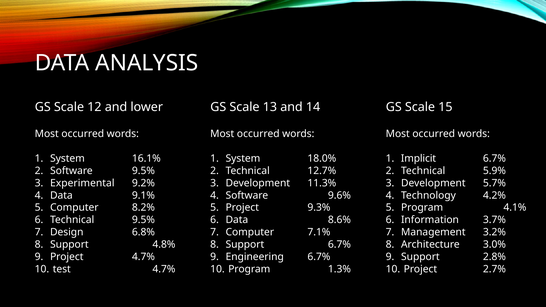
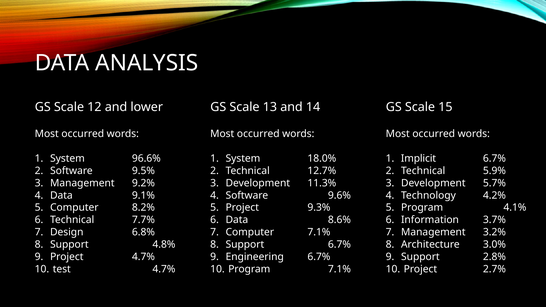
16.1%: 16.1% -> 96.6%
Experimental at (82, 183): Experimental -> Management
Technical 9.5%: 9.5% -> 7.7%
Program 1.3%: 1.3% -> 7.1%
